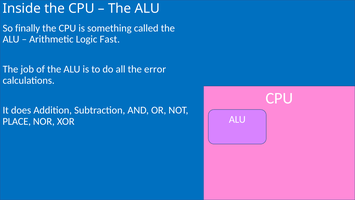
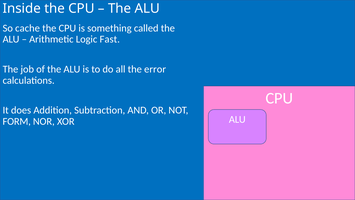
finally: finally -> cache
PLACE: PLACE -> FORM
